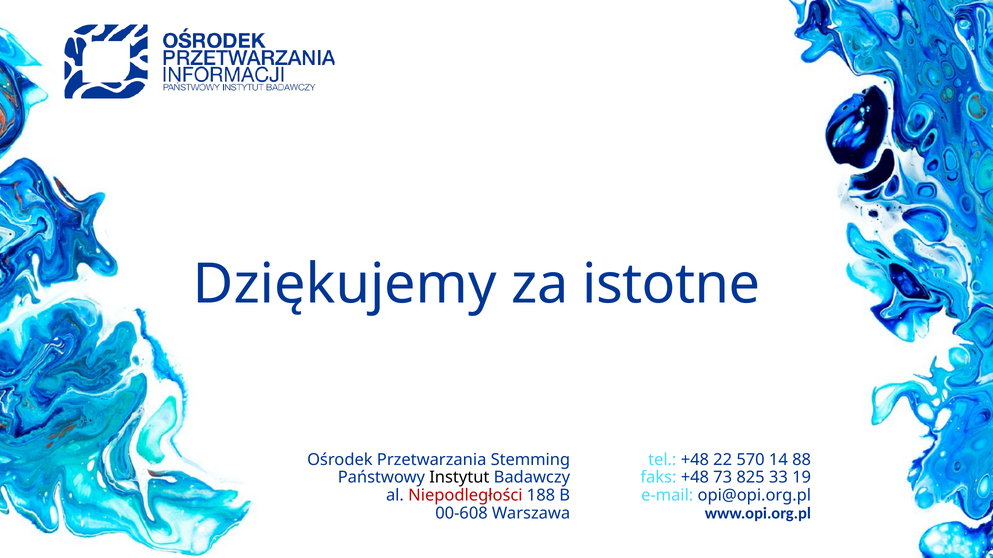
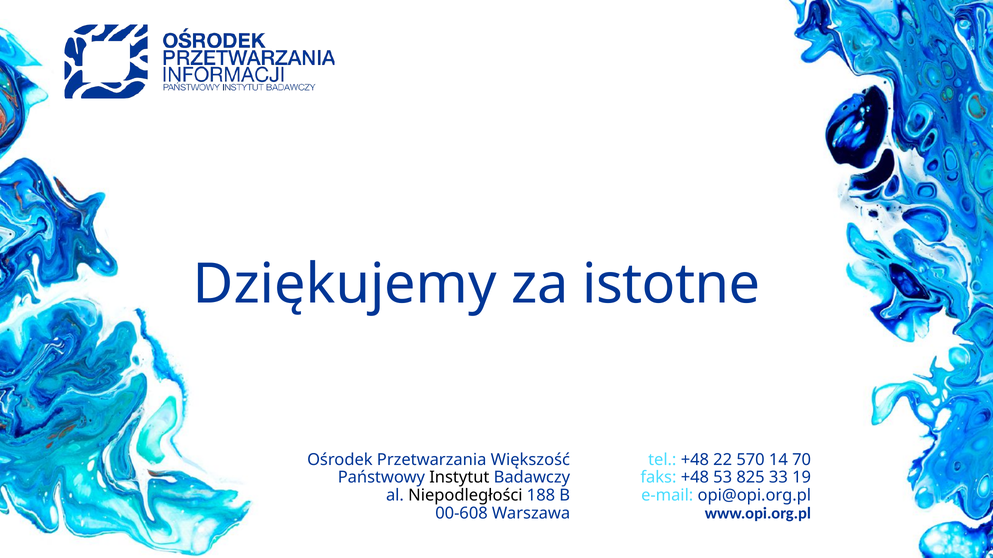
Stemming: Stemming -> Większość
88: 88 -> 70
73: 73 -> 53
Niepodległości colour: red -> black
